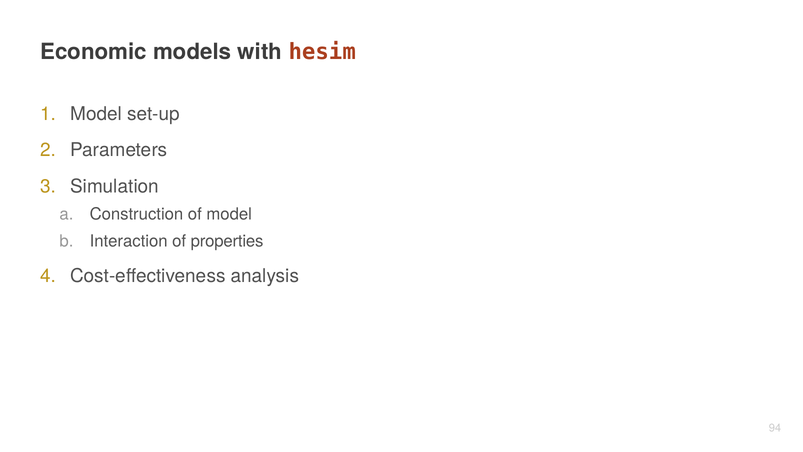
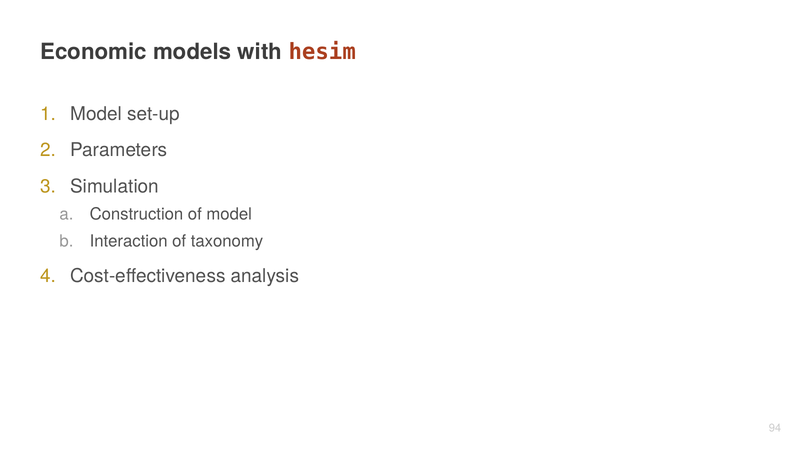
properties: properties -> taxonomy
